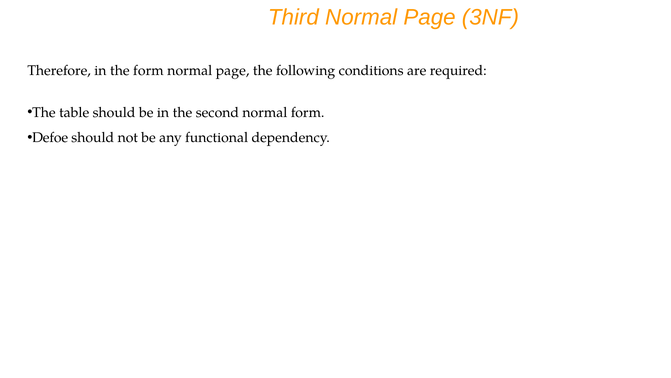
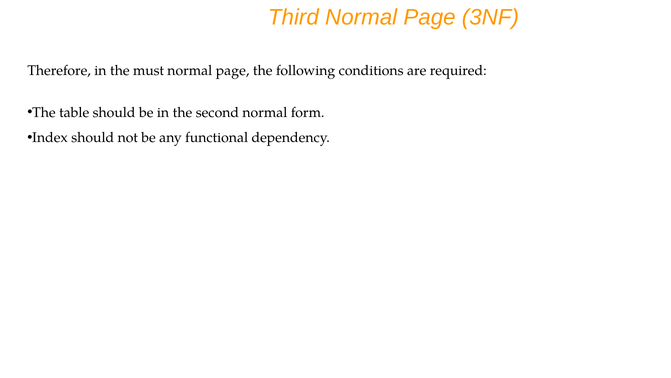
the form: form -> must
Defoe: Defoe -> Index
